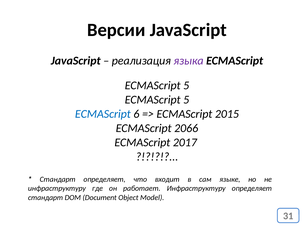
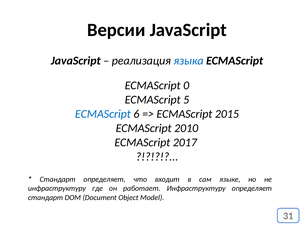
языка colour: purple -> blue
5 at (186, 85): 5 -> 0
2066: 2066 -> 2010
